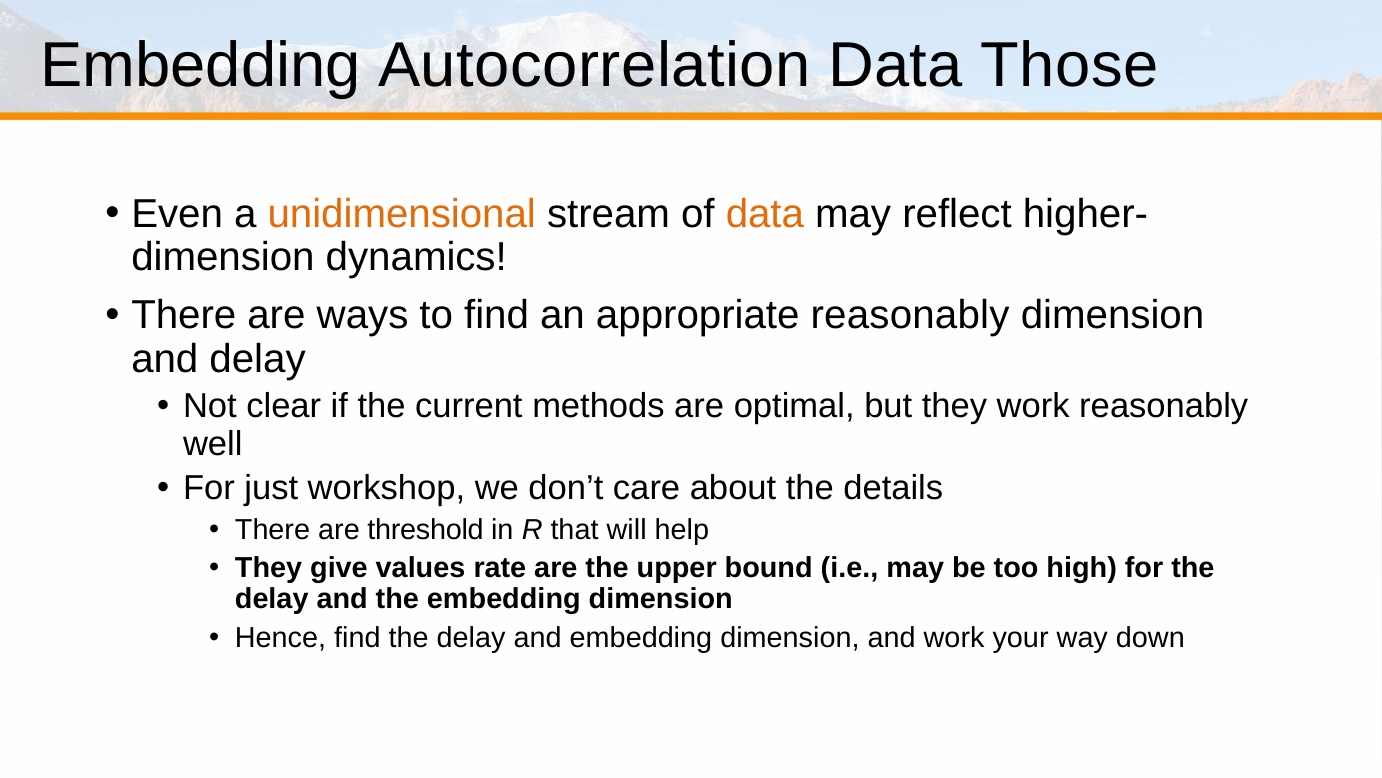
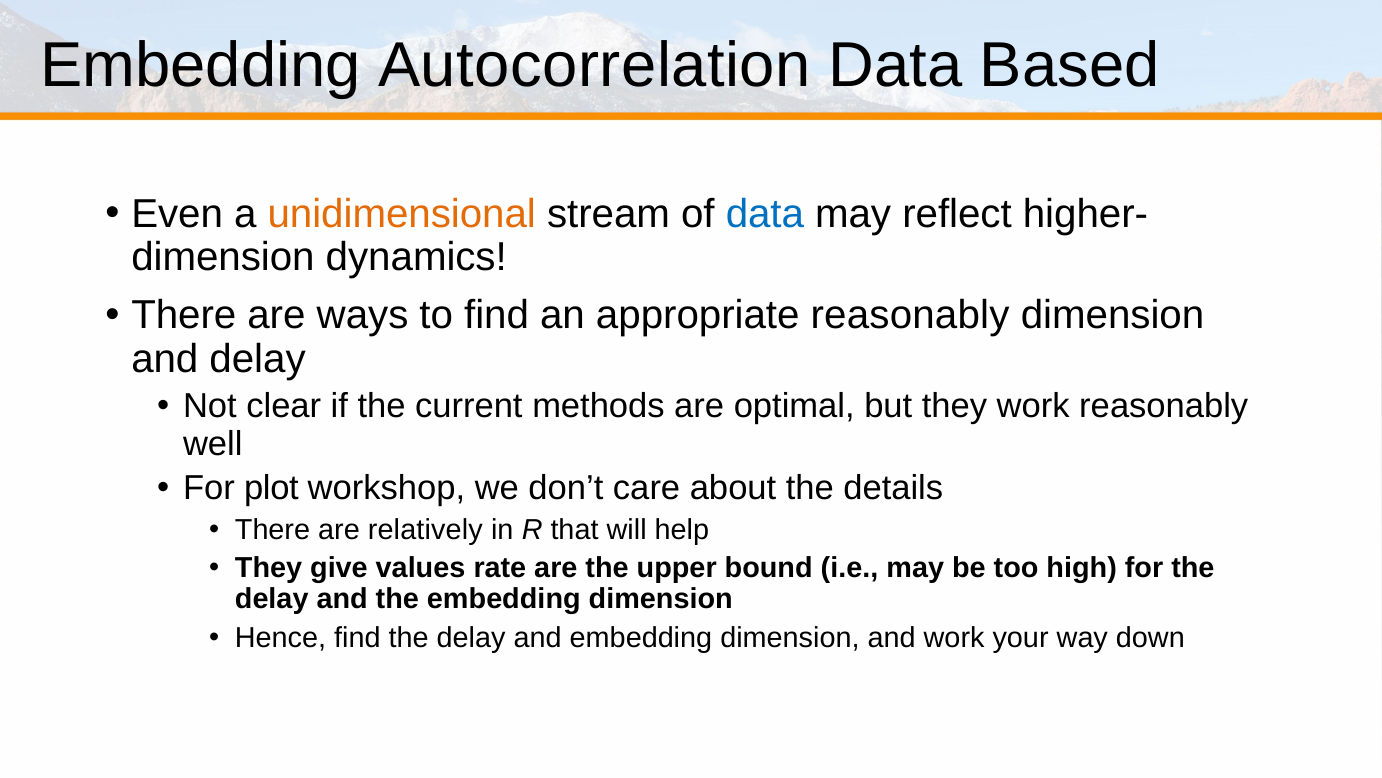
Those: Those -> Based
data at (765, 214) colour: orange -> blue
just: just -> plot
threshold: threshold -> relatively
